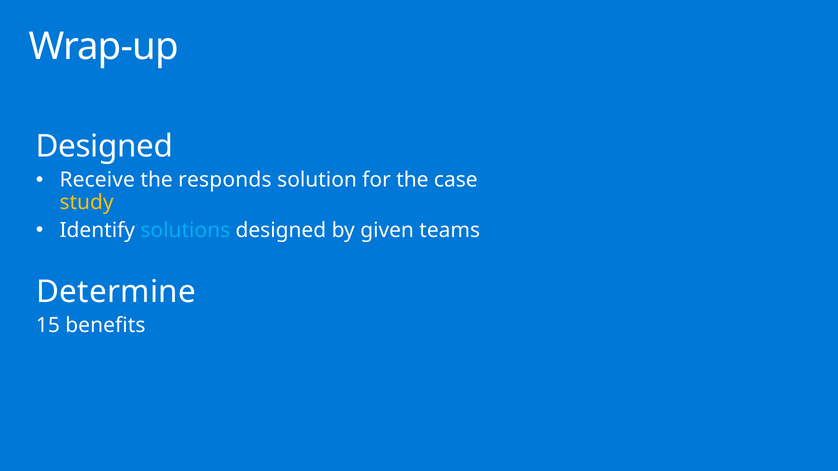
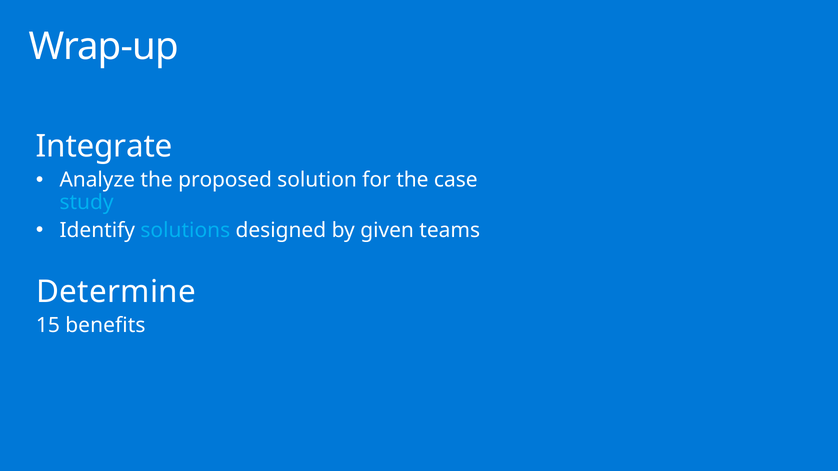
Designed at (104, 146): Designed -> Integrate
Receive: Receive -> Analyze
responds: responds -> proposed
study colour: yellow -> light blue
